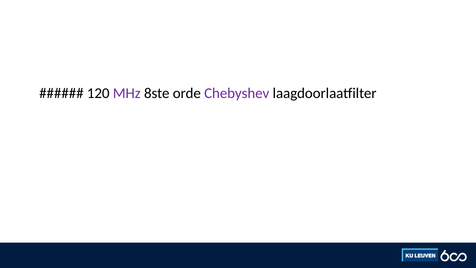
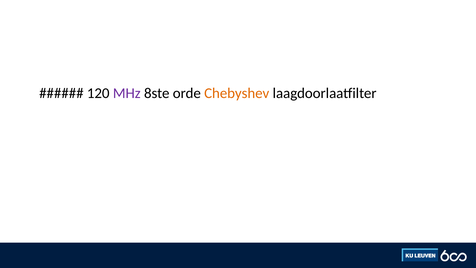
Chebyshev colour: purple -> orange
